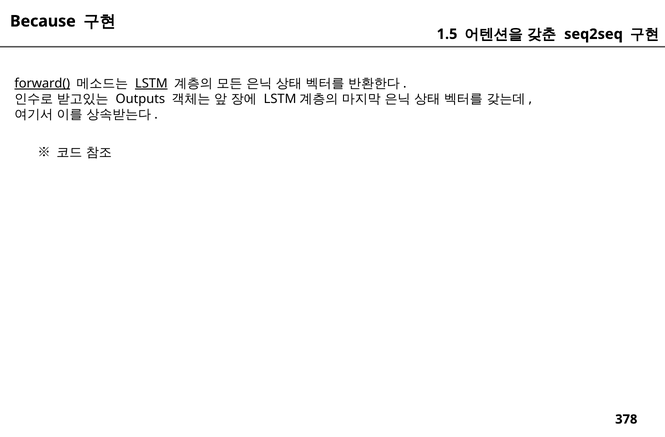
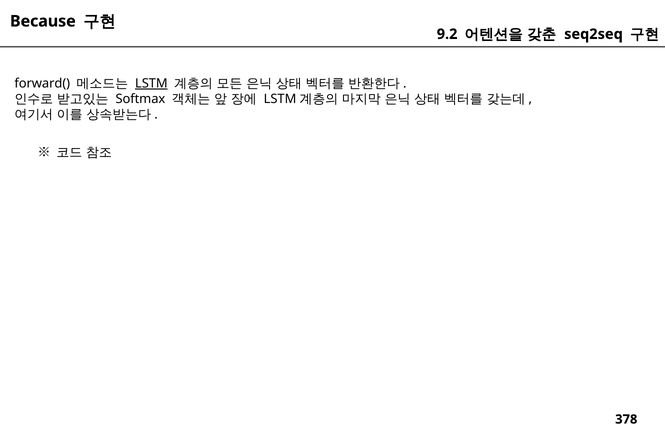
1.5: 1.5 -> 9.2
forward( underline: present -> none
Outputs: Outputs -> Softmax
